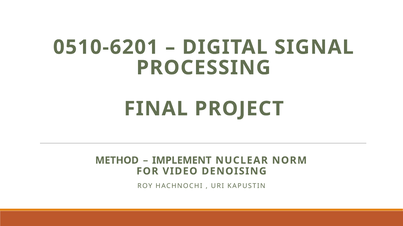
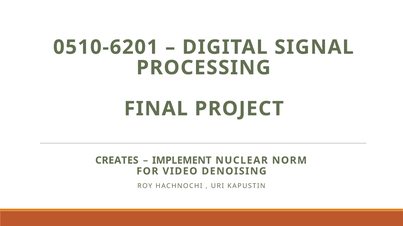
METHOD: METHOD -> CREATES
